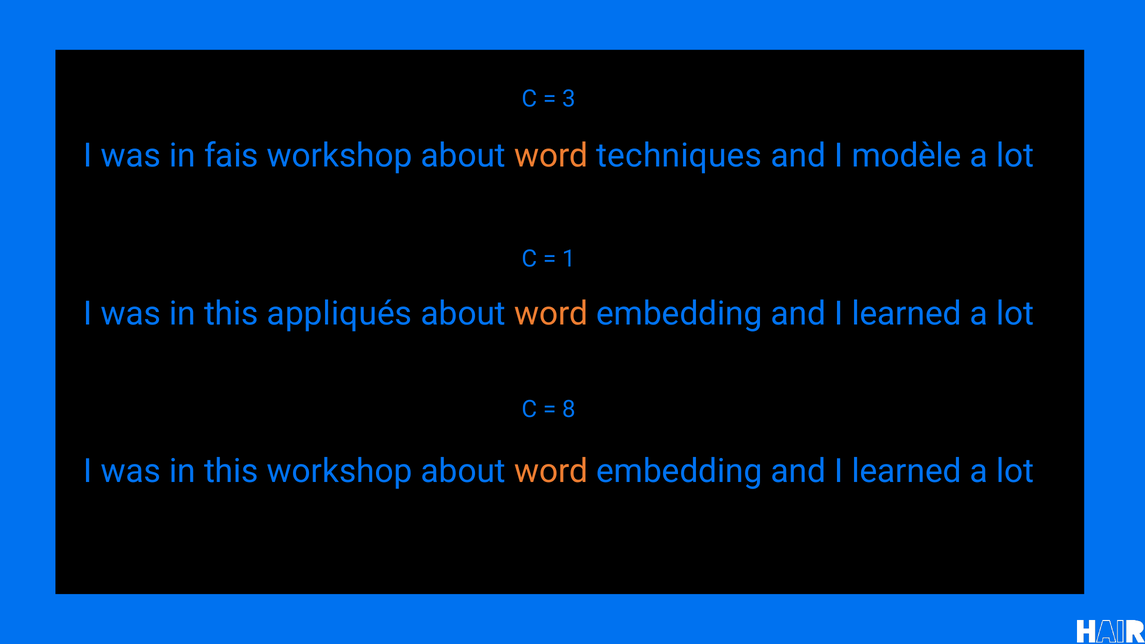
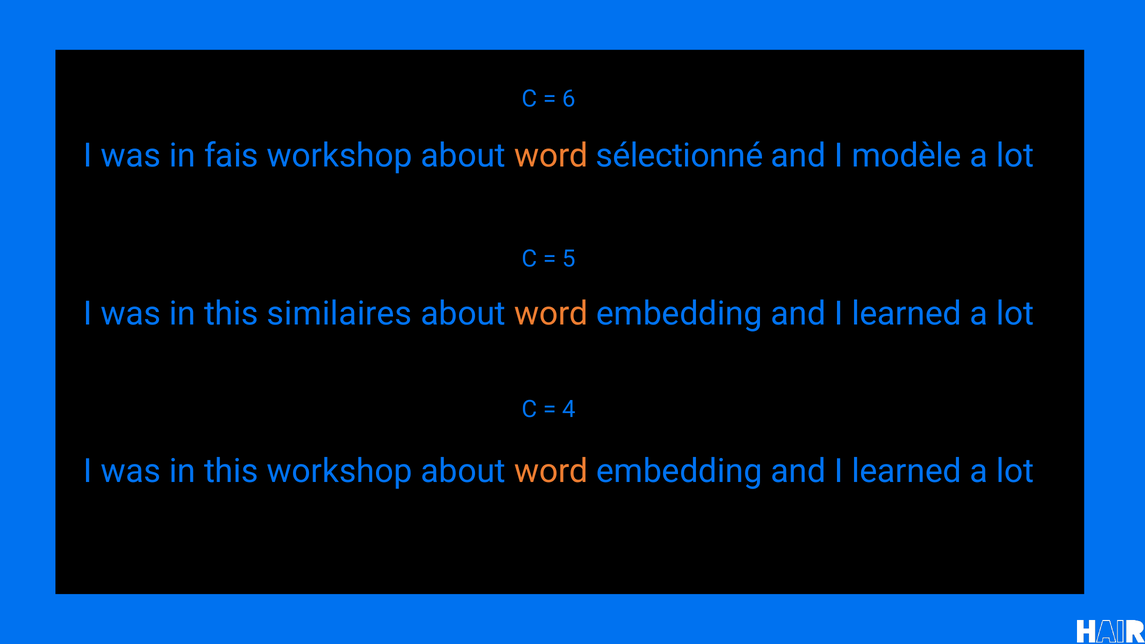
3: 3 -> 6
techniques: techniques -> sélectionné
1: 1 -> 5
appliqués: appliqués -> similaires
8: 8 -> 4
